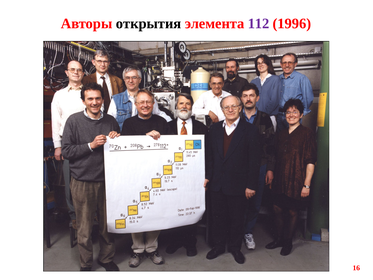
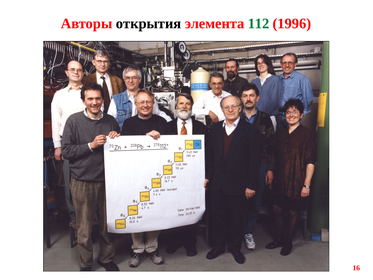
112 colour: purple -> green
